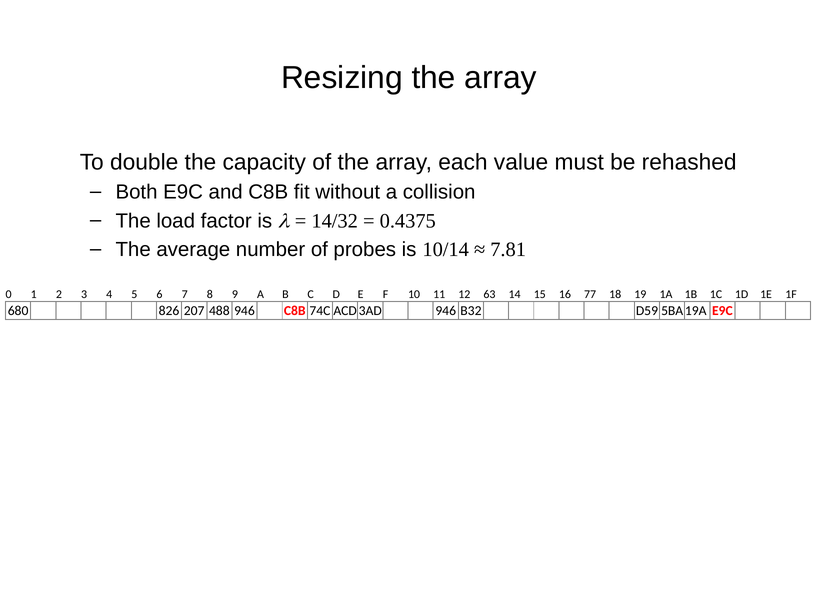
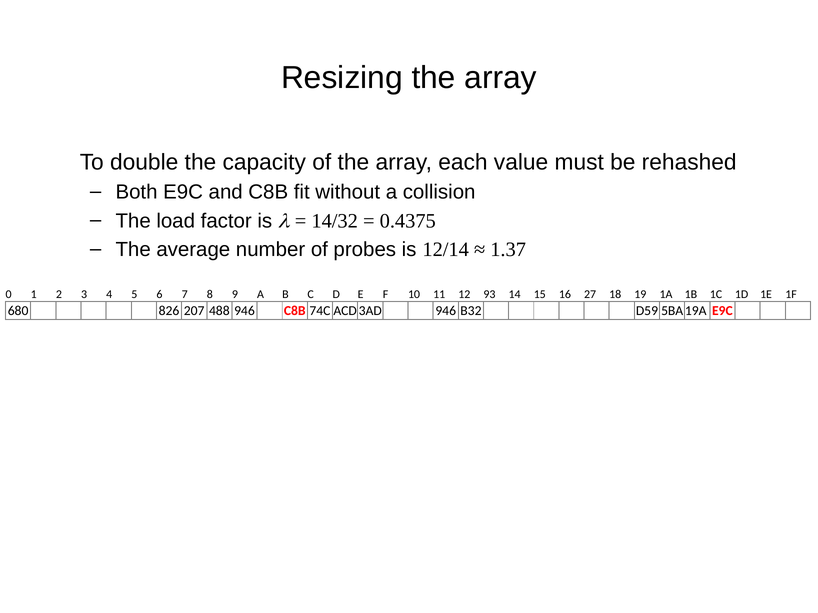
10/14: 10/14 -> 12/14
7.81: 7.81 -> 1.37
63: 63 -> 93
77: 77 -> 27
